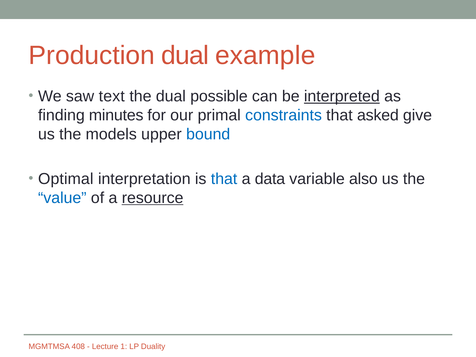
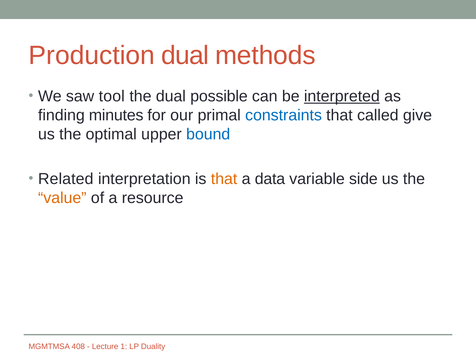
example: example -> methods
text: text -> tool
asked: asked -> called
models: models -> optimal
Optimal: Optimal -> Related
that at (224, 179) colour: blue -> orange
also: also -> side
value colour: blue -> orange
resource underline: present -> none
